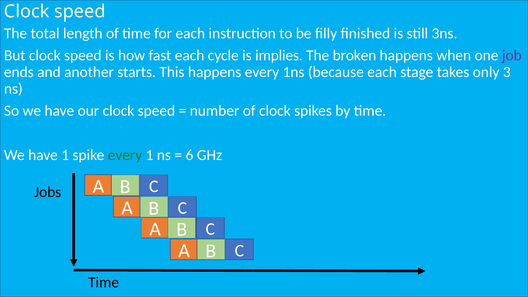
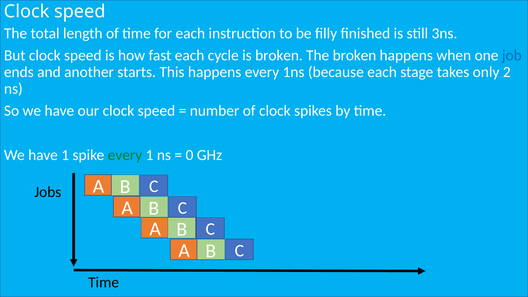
is implies: implies -> broken
job colour: purple -> blue
3: 3 -> 2
6: 6 -> 0
